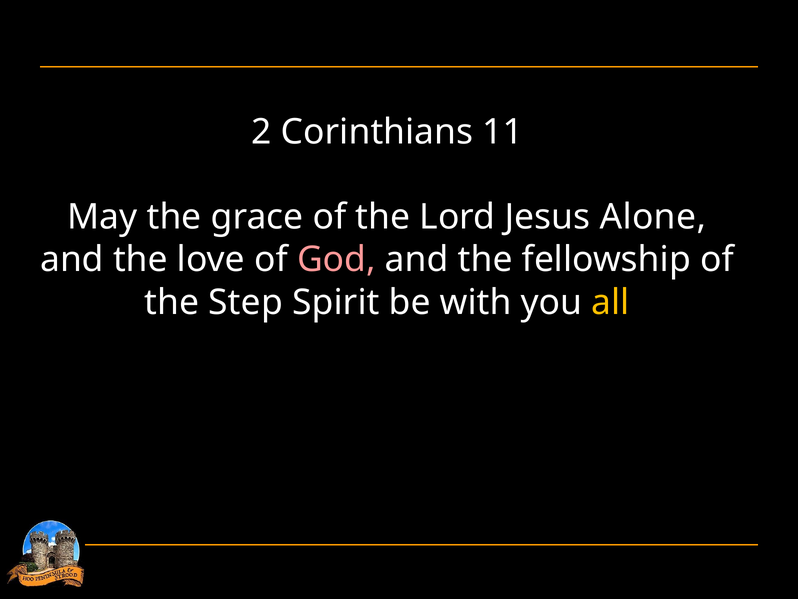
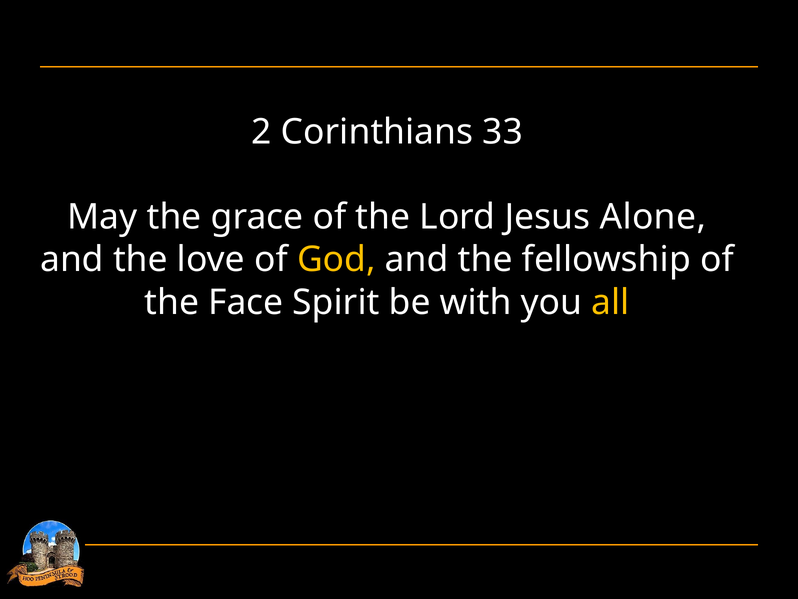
11: 11 -> 33
God colour: pink -> yellow
Step: Step -> Face
